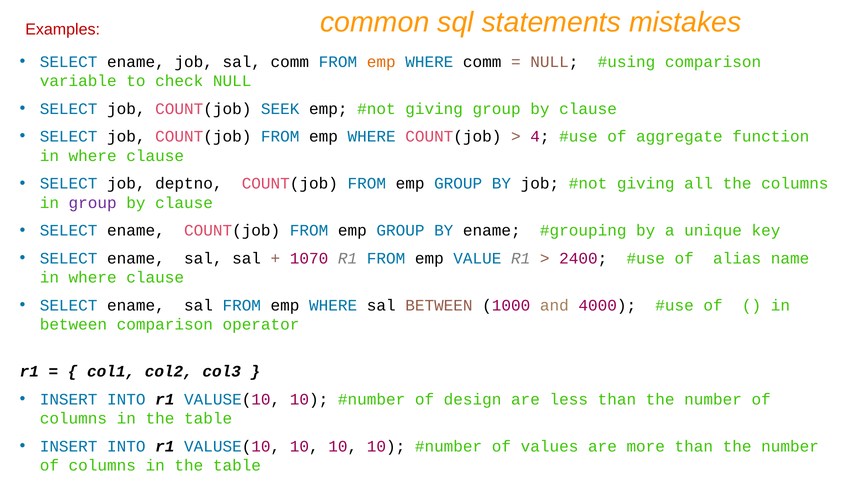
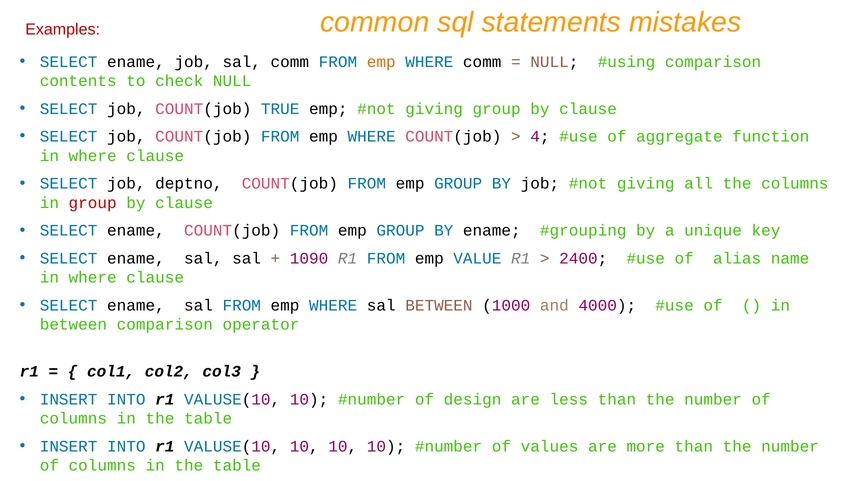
variable: variable -> contents
SEEK: SEEK -> TRUE
group at (93, 203) colour: purple -> red
1070: 1070 -> 1090
